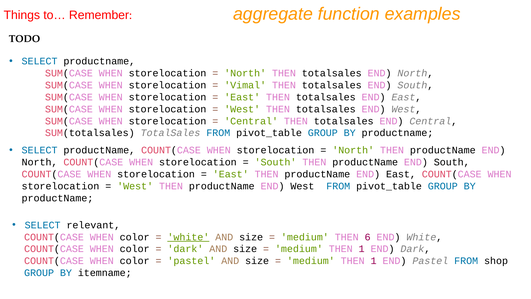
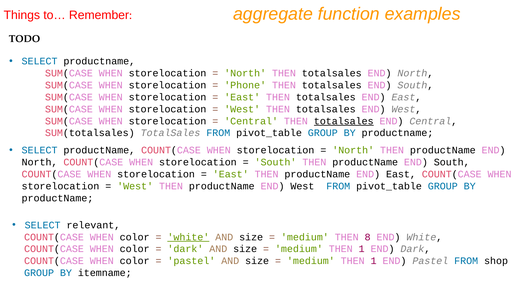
Vimal: Vimal -> Phone
totalsales at (344, 121) underline: none -> present
6: 6 -> 8
